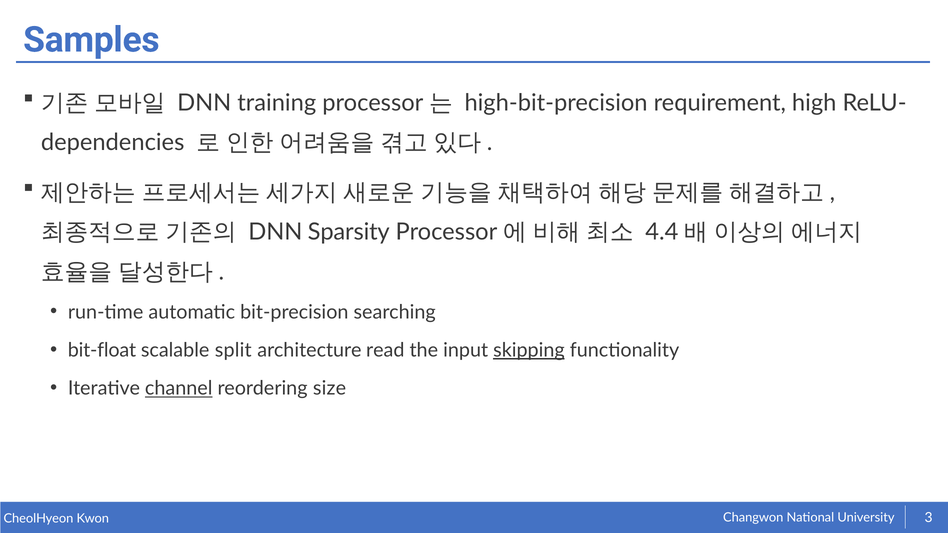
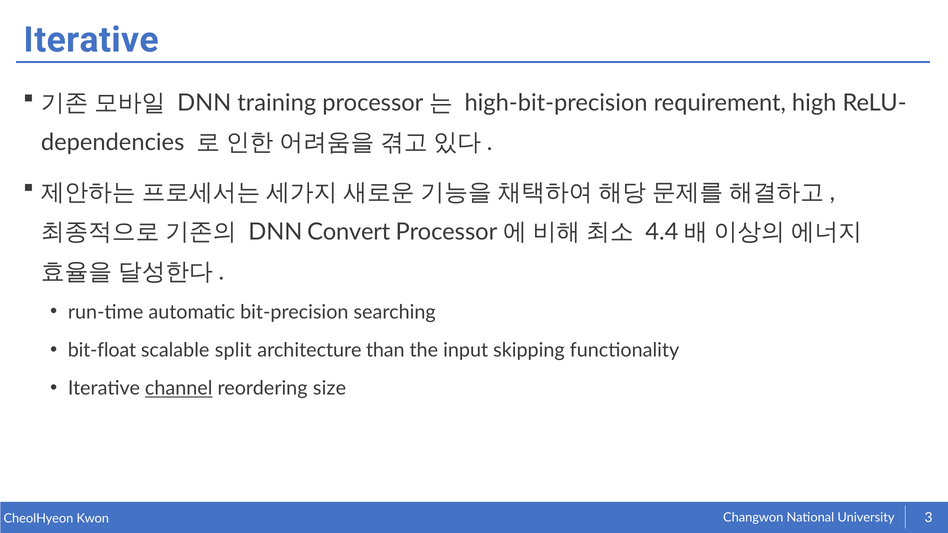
Samples at (91, 40): Samples -> Iterative
Sparsity: Sparsity -> Convert
read: read -> than
skipping underline: present -> none
